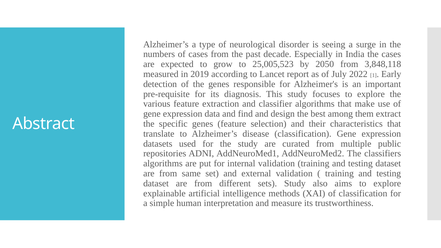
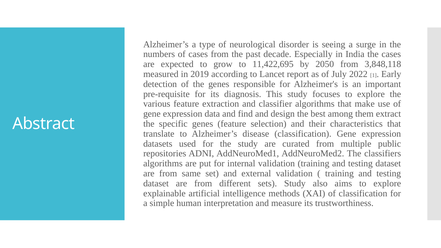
25,005,523: 25,005,523 -> 11,422,695
